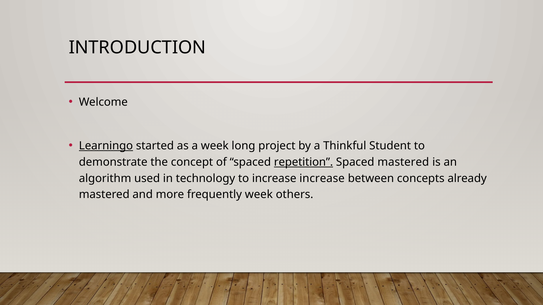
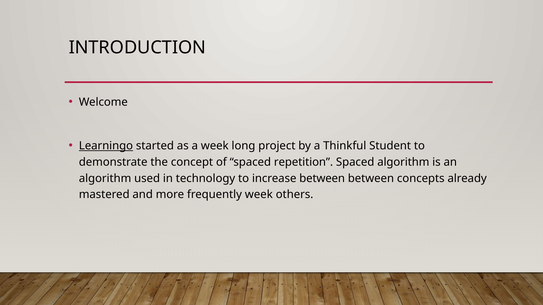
repetition underline: present -> none
Spaced mastered: mastered -> algorithm
increase increase: increase -> between
